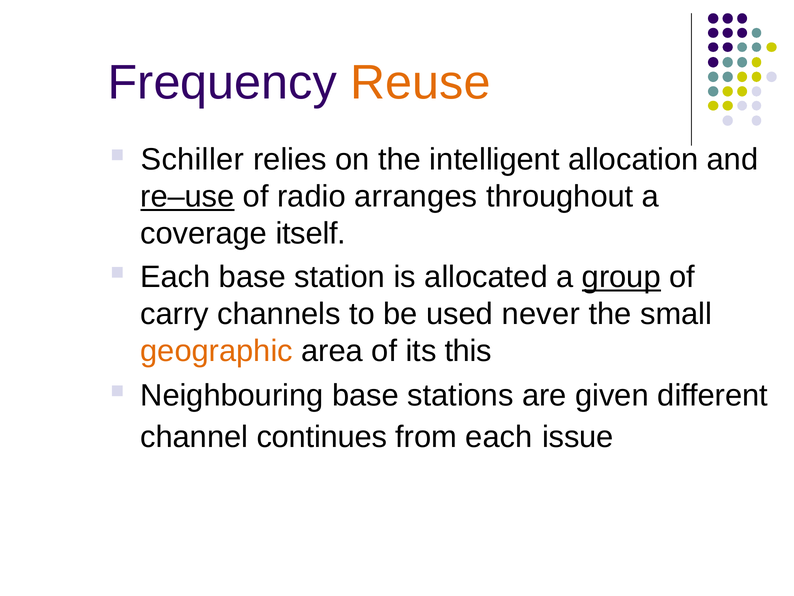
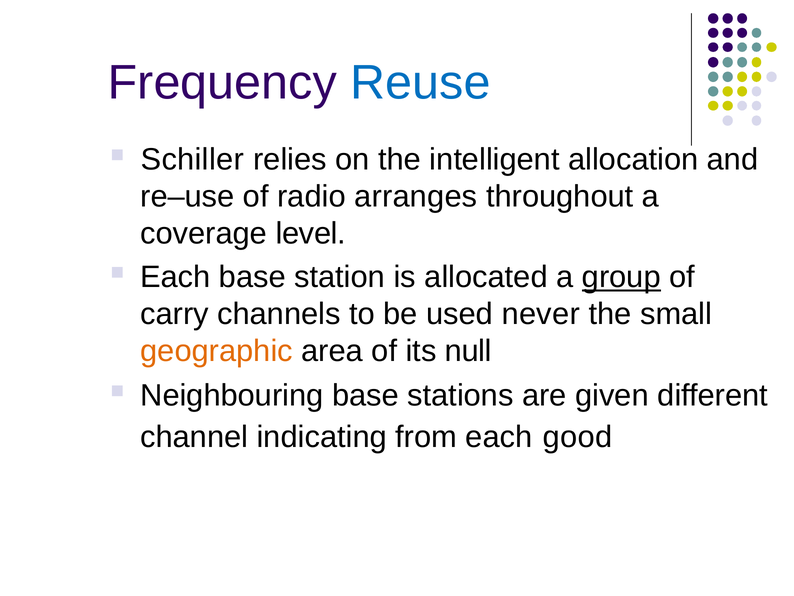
Reuse colour: orange -> blue
re–use underline: present -> none
itself: itself -> level
this: this -> null
continues: continues -> indicating
issue: issue -> good
